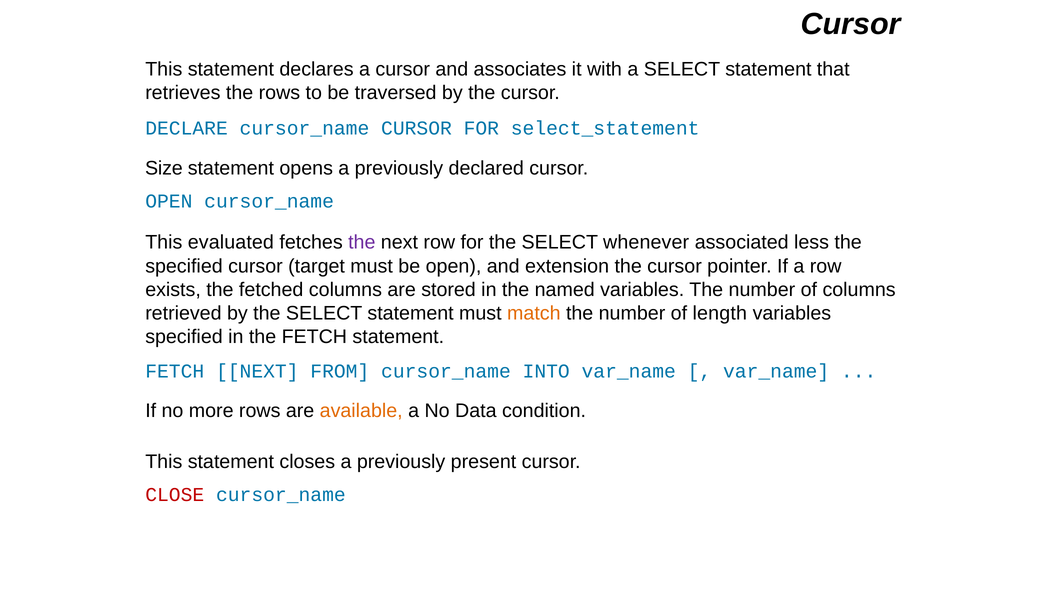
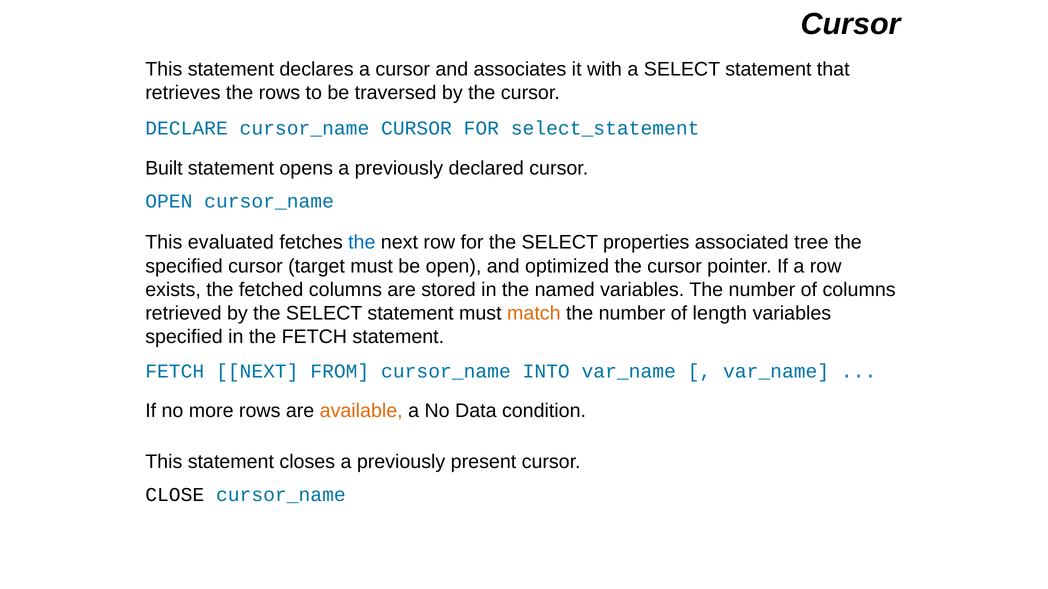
Size: Size -> Built
the at (362, 243) colour: purple -> blue
whenever: whenever -> properties
less: less -> tree
extension: extension -> optimized
CLOSE colour: red -> black
